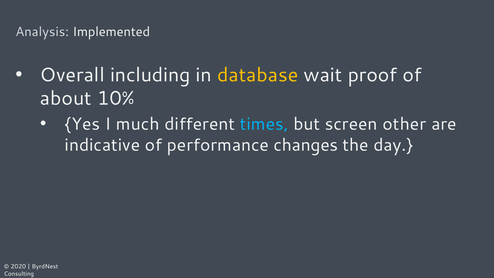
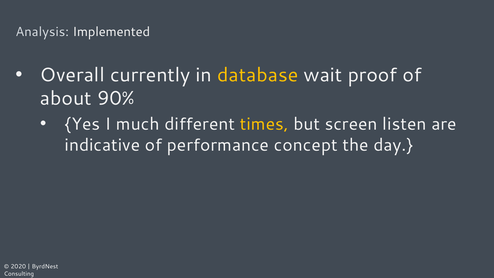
including: including -> currently
10%: 10% -> 90%
times colour: light blue -> yellow
other: other -> listen
changes: changes -> concept
